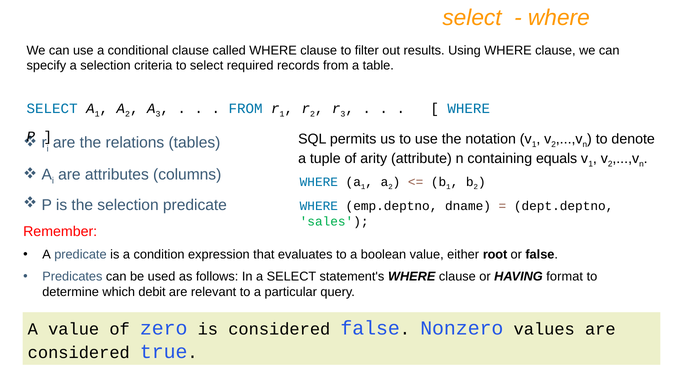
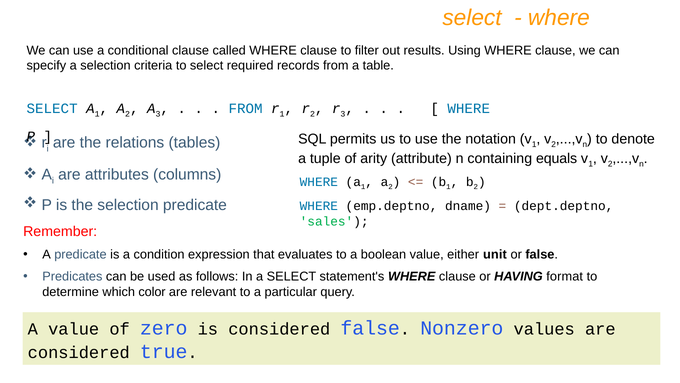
root: root -> unit
debit: debit -> color
